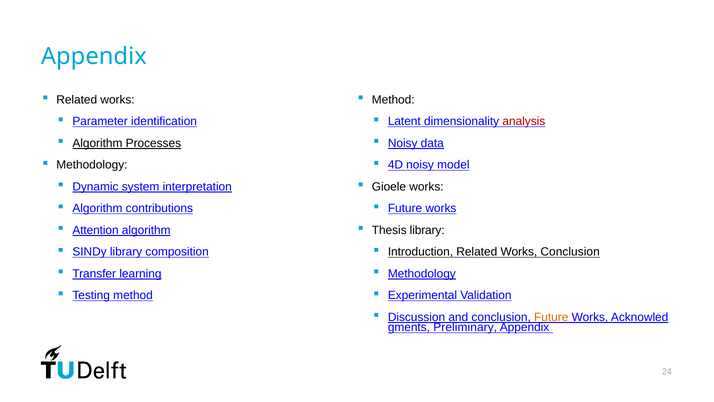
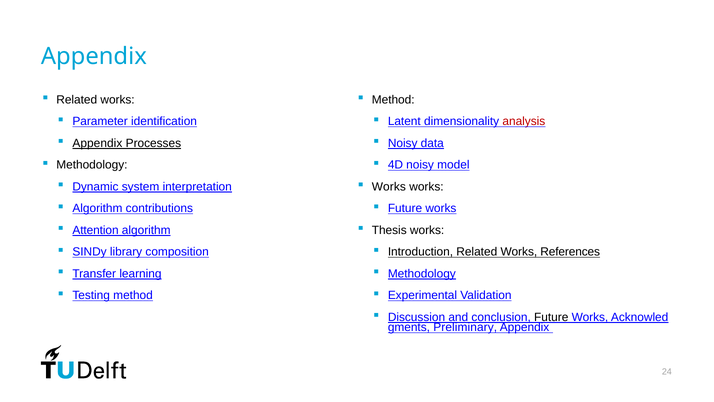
Algorithm at (97, 143): Algorithm -> Appendix
Gioele at (389, 187): Gioele -> Works
Thesis library: library -> works
Works Conclusion: Conclusion -> References
Future at (551, 317) colour: orange -> black
